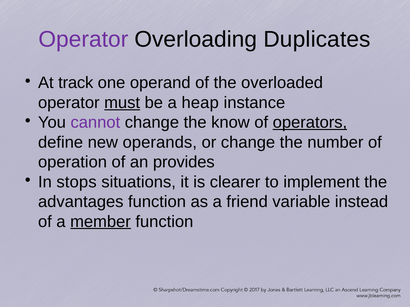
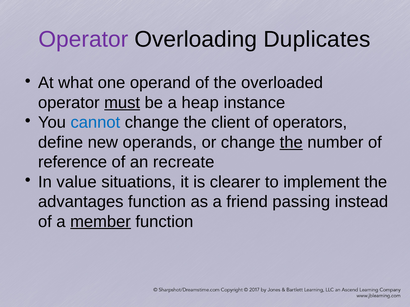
track: track -> what
cannot colour: purple -> blue
know: know -> client
operators underline: present -> none
the at (291, 143) underline: none -> present
operation: operation -> reference
provides: provides -> recreate
stops: stops -> value
variable: variable -> passing
